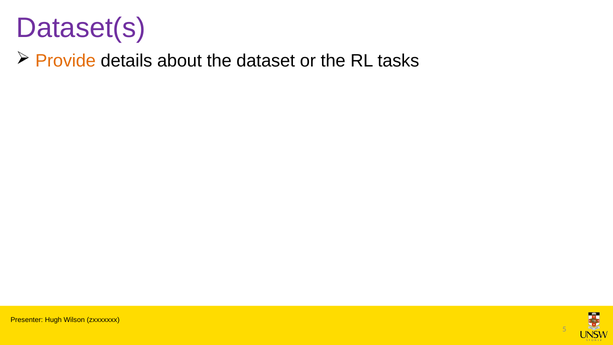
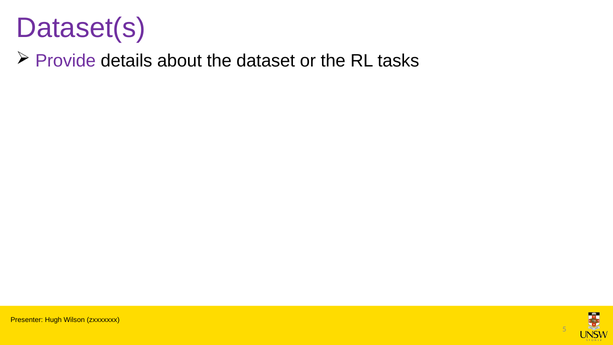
Provide colour: orange -> purple
